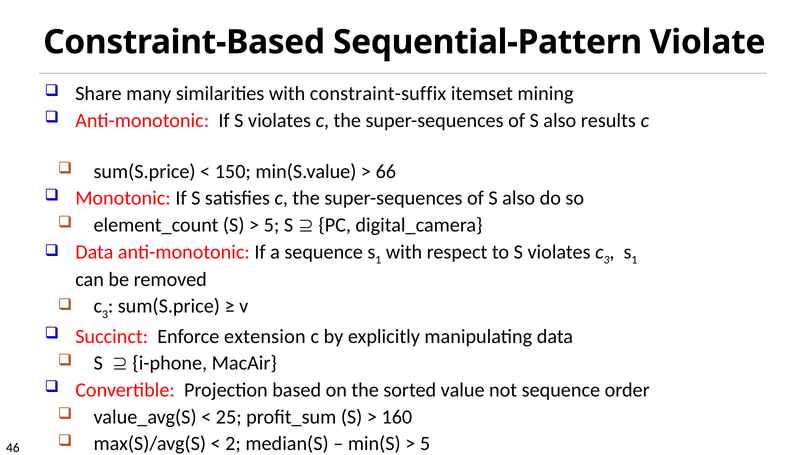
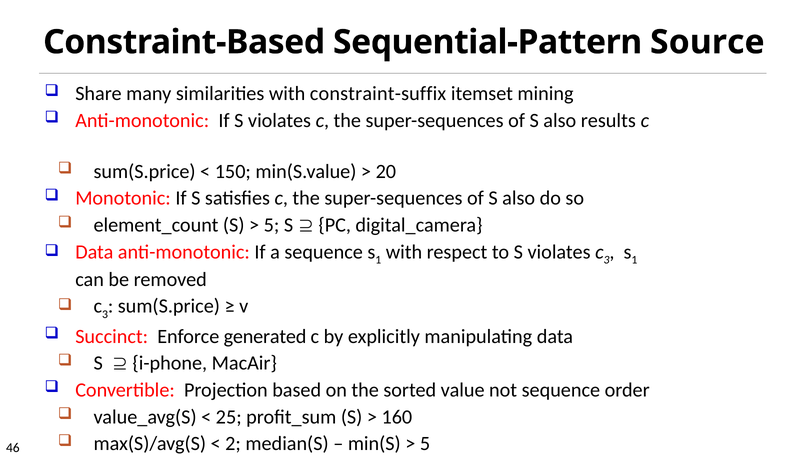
Violate: Violate -> Source
66: 66 -> 20
extension: extension -> generated
